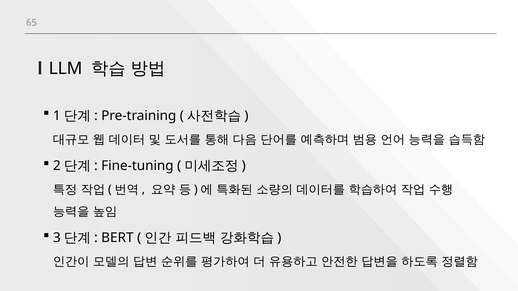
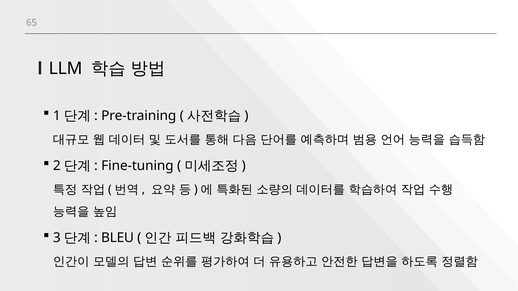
BERT: BERT -> BLEU
